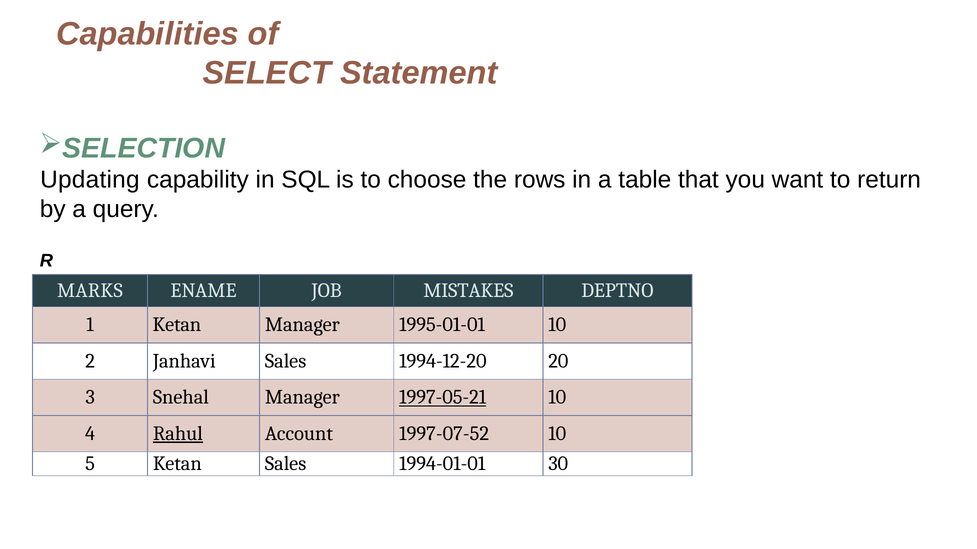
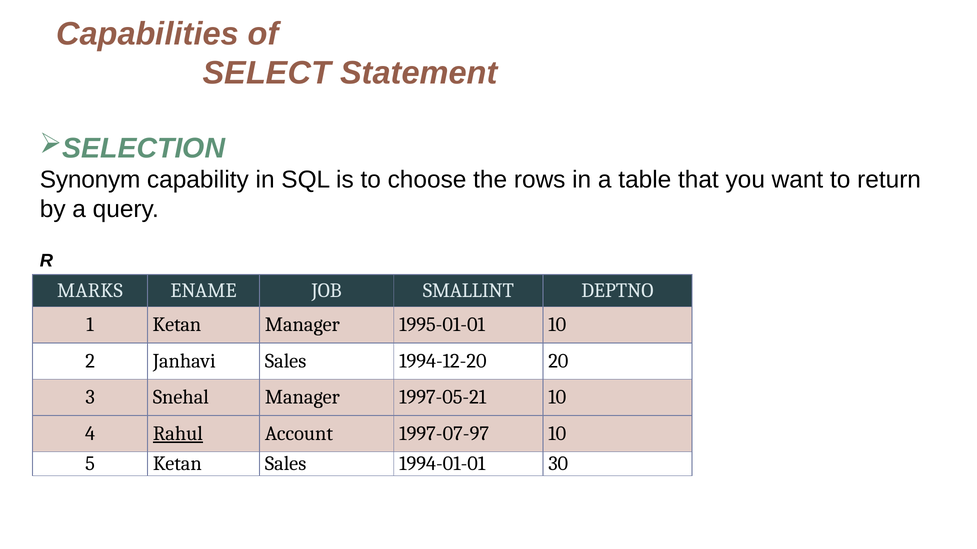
Updating: Updating -> Synonym
MISTAKES: MISTAKES -> SMALLINT
1997-05-21 underline: present -> none
1997-07-52: 1997-07-52 -> 1997-07-97
